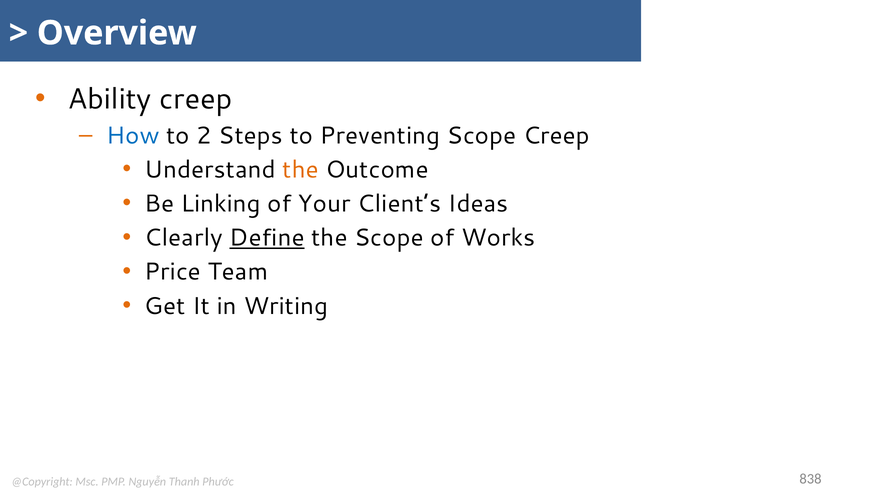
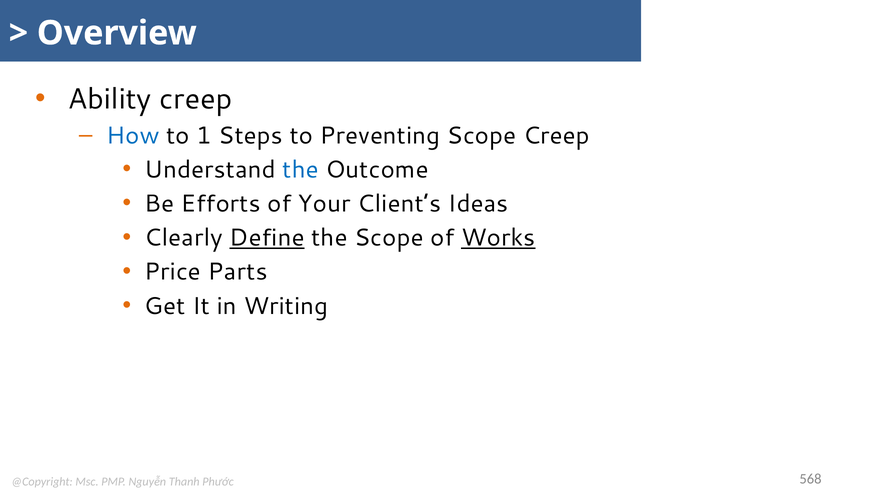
2: 2 -> 1
the at (301, 170) colour: orange -> blue
Linking: Linking -> Efforts
Works underline: none -> present
Team: Team -> Parts
838: 838 -> 568
